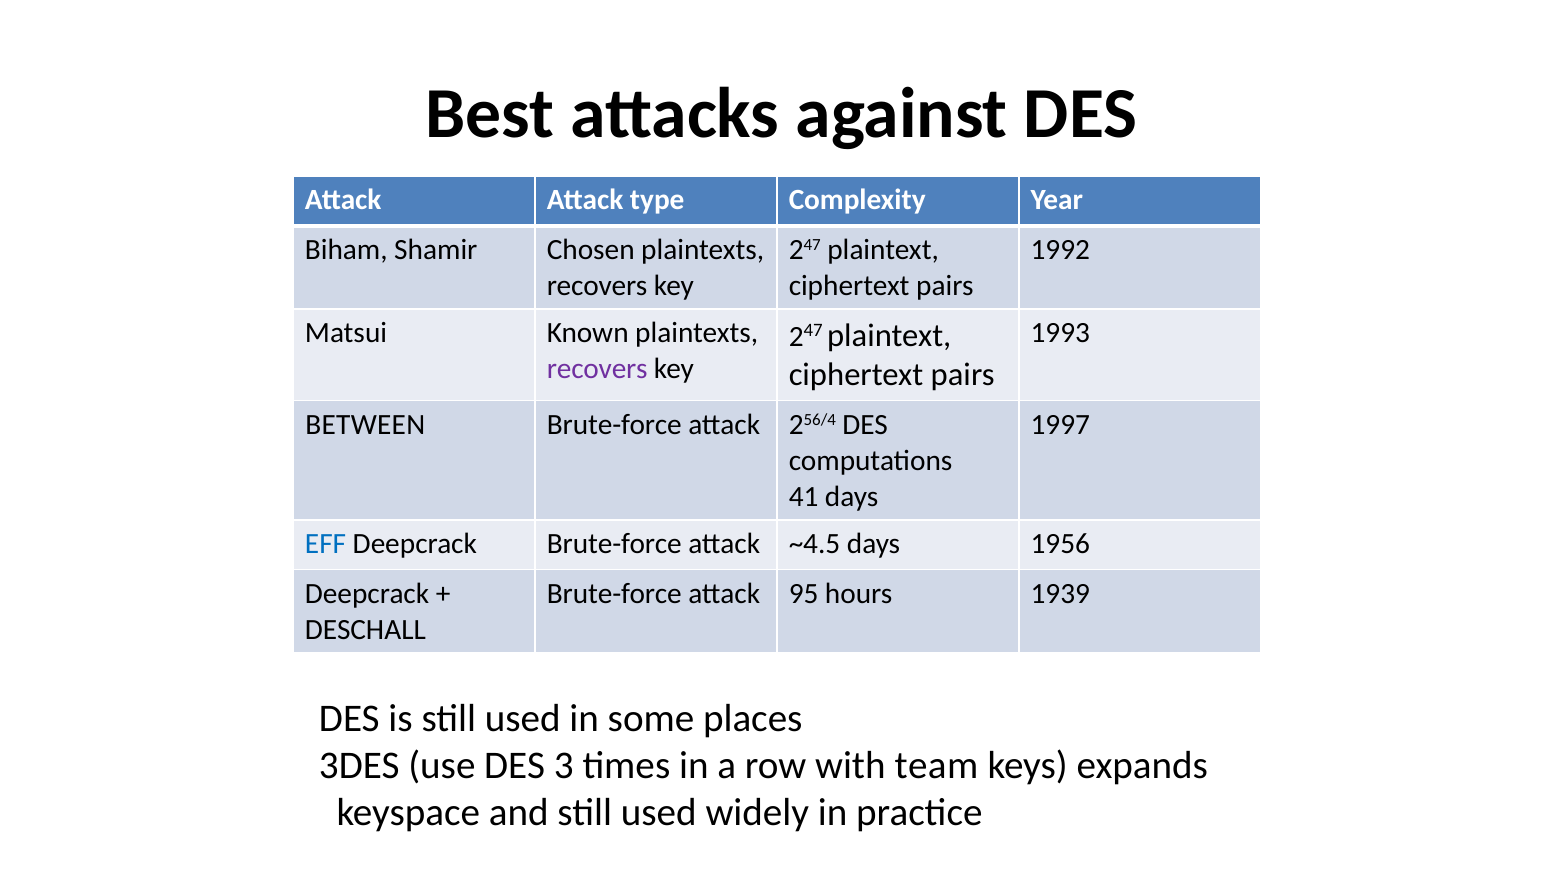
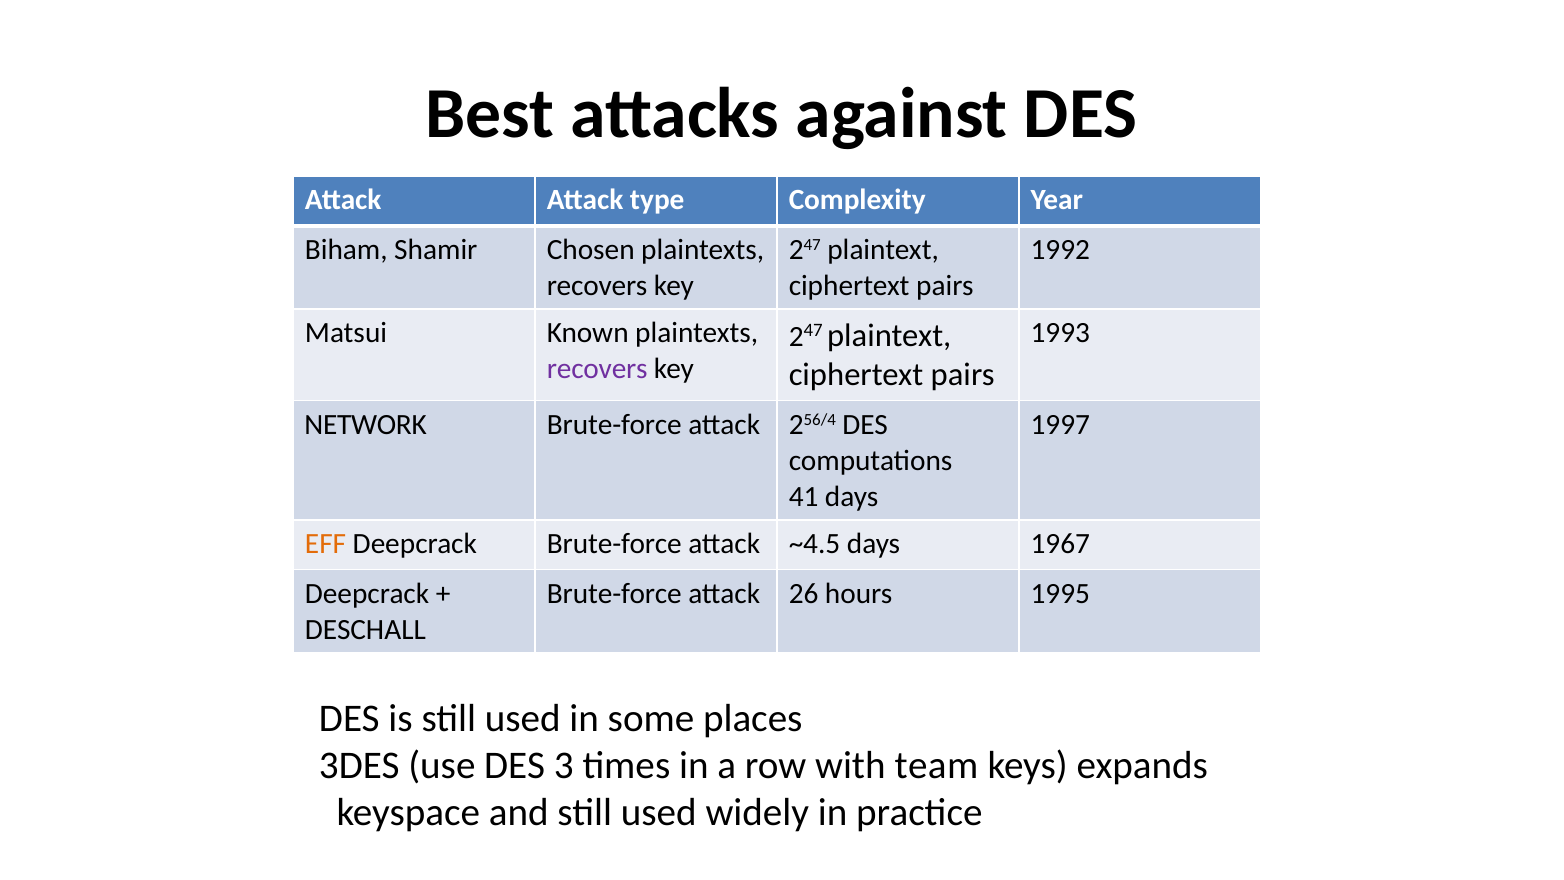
BETWEEN: BETWEEN -> NETWORK
EFF colour: blue -> orange
1956: 1956 -> 1967
95: 95 -> 26
1939: 1939 -> 1995
